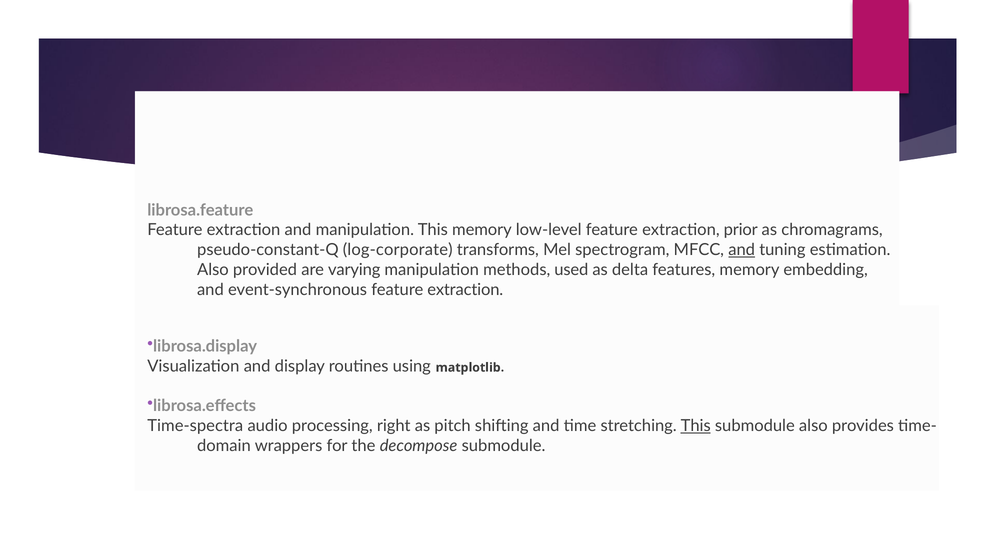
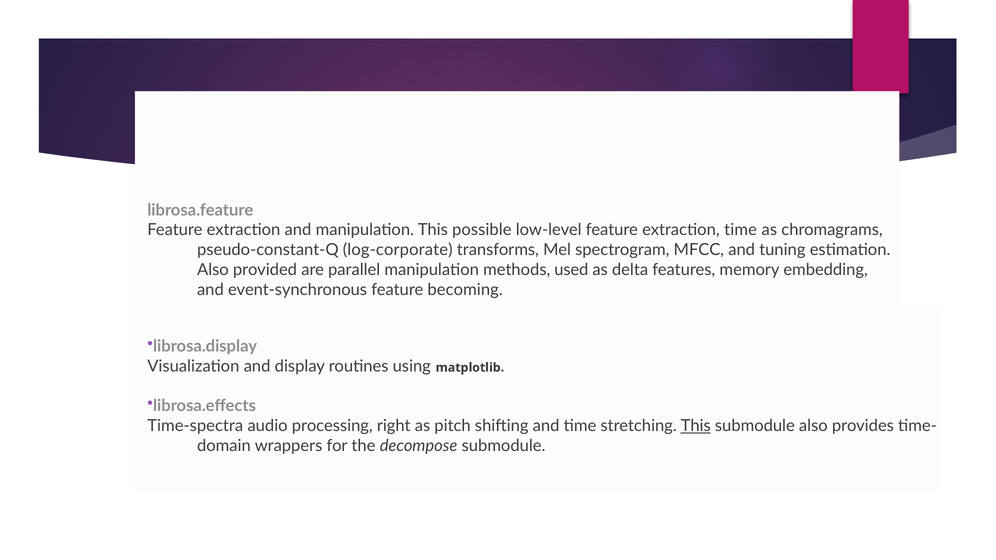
This memory: memory -> possible
extraction prior: prior -> time
and at (742, 250) underline: present -> none
varying: varying -> parallel
event-synchronous feature extraction: extraction -> becoming
